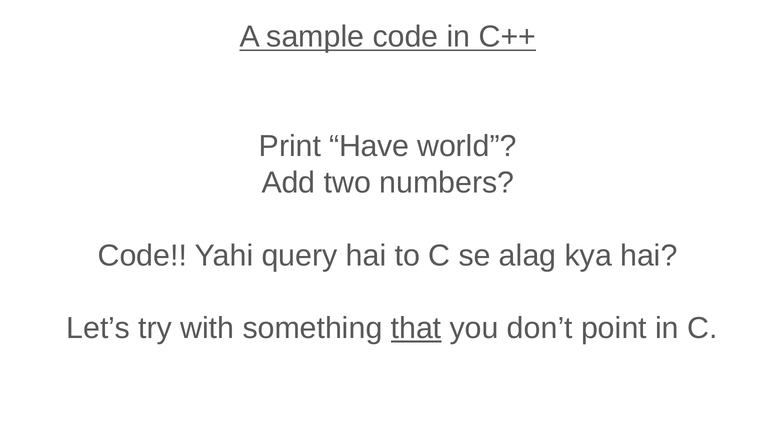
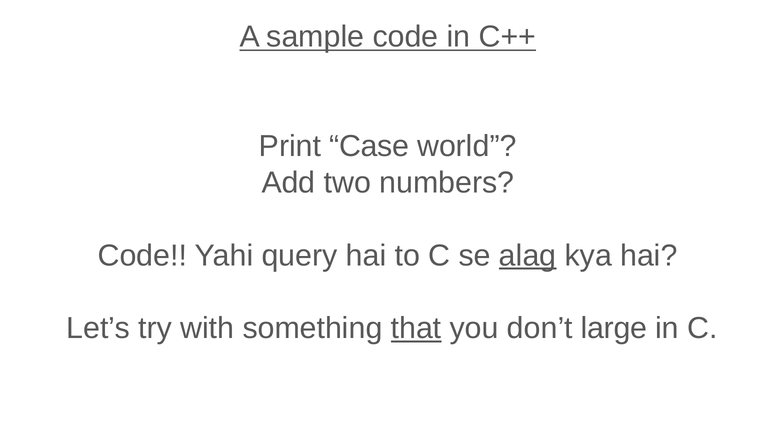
Have: Have -> Case
alag underline: none -> present
point: point -> large
